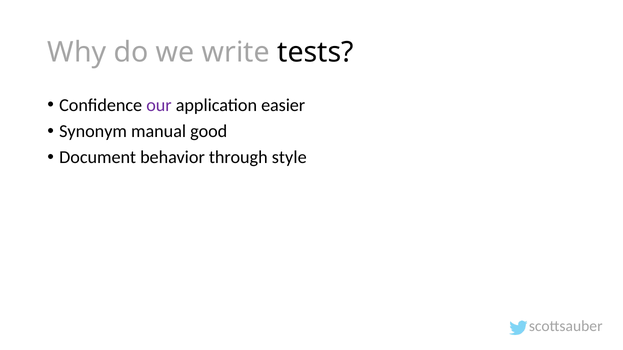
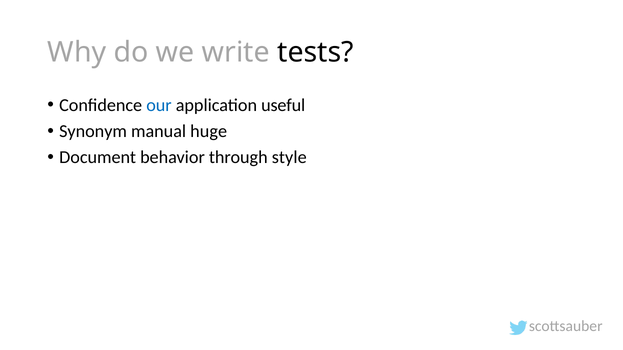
our colour: purple -> blue
easier: easier -> useful
good: good -> huge
